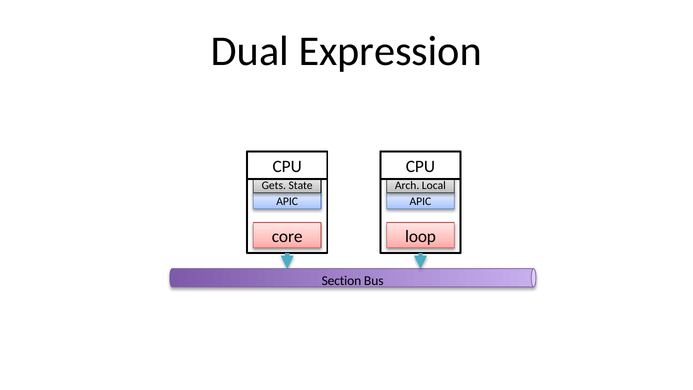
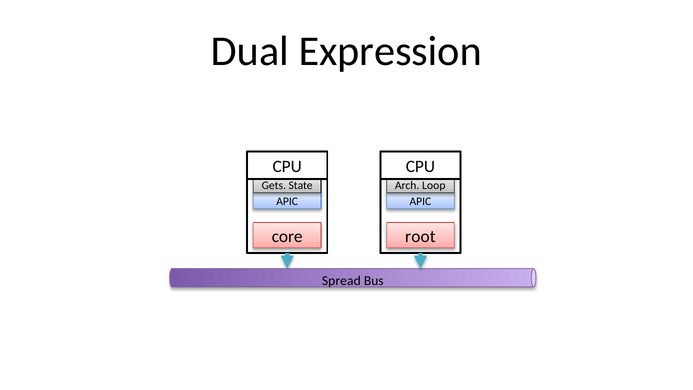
Local: Local -> Loop
loop: loop -> root
Section: Section -> Spread
